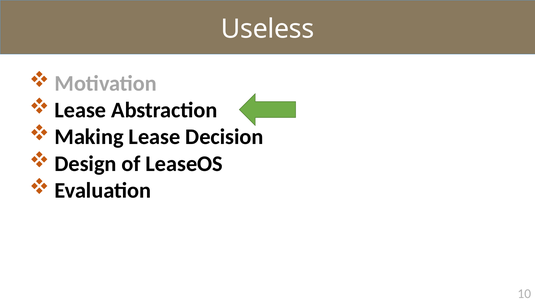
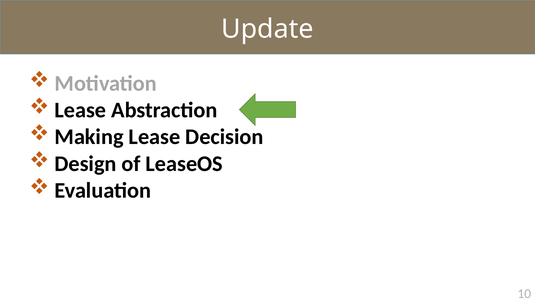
Useless: Useless -> Update
